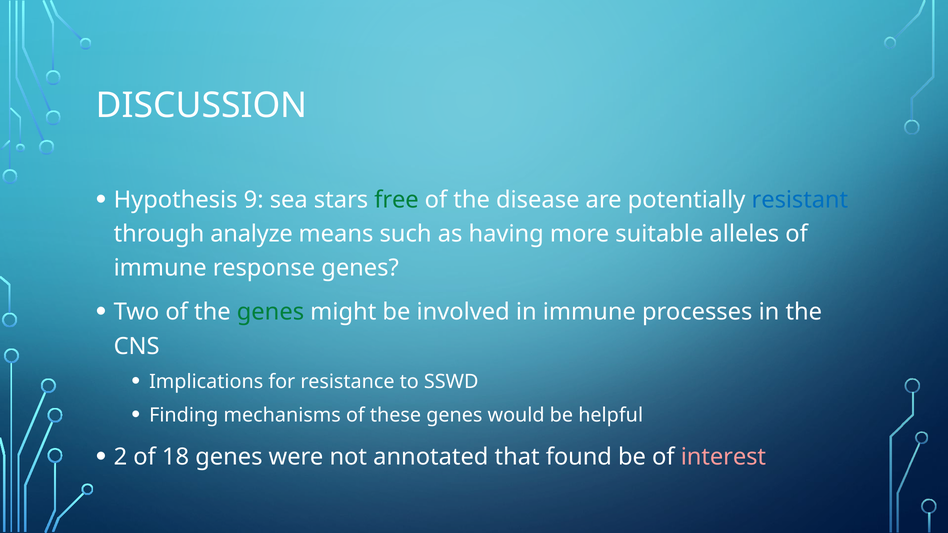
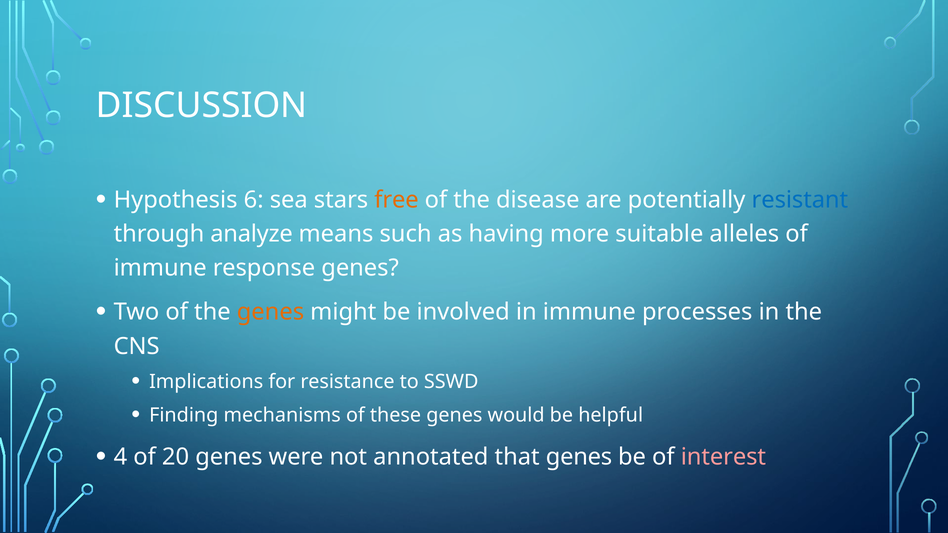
9: 9 -> 6
free colour: green -> orange
genes at (270, 312) colour: green -> orange
2: 2 -> 4
18: 18 -> 20
that found: found -> genes
